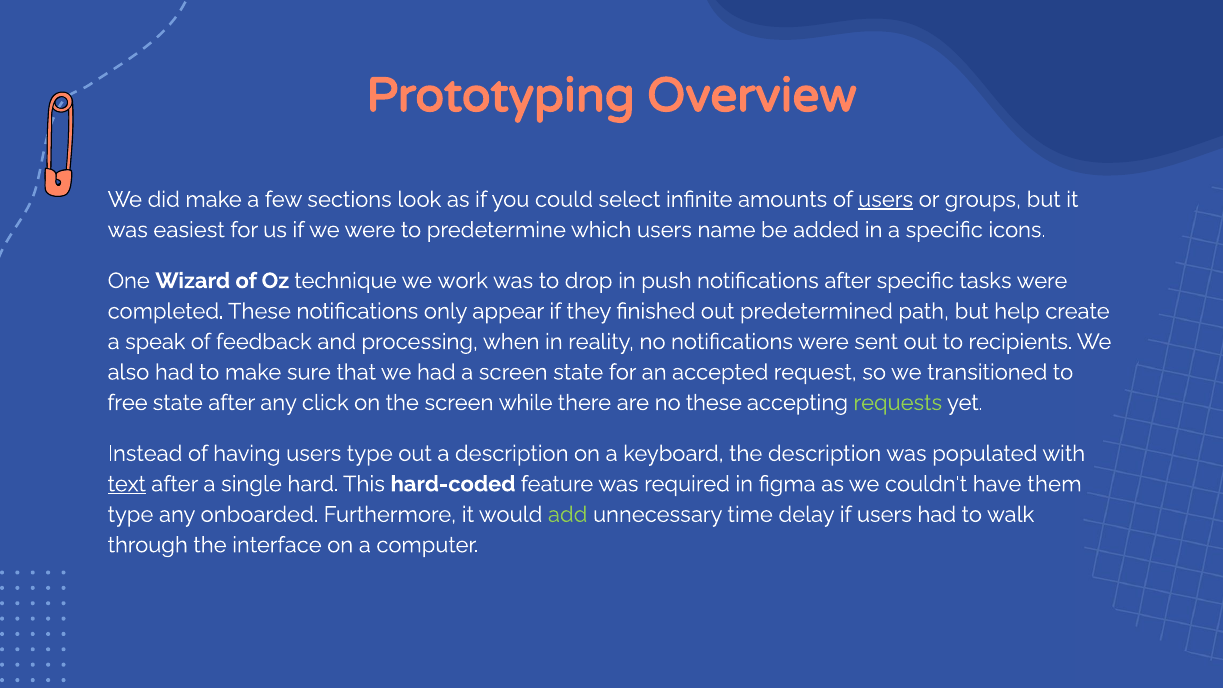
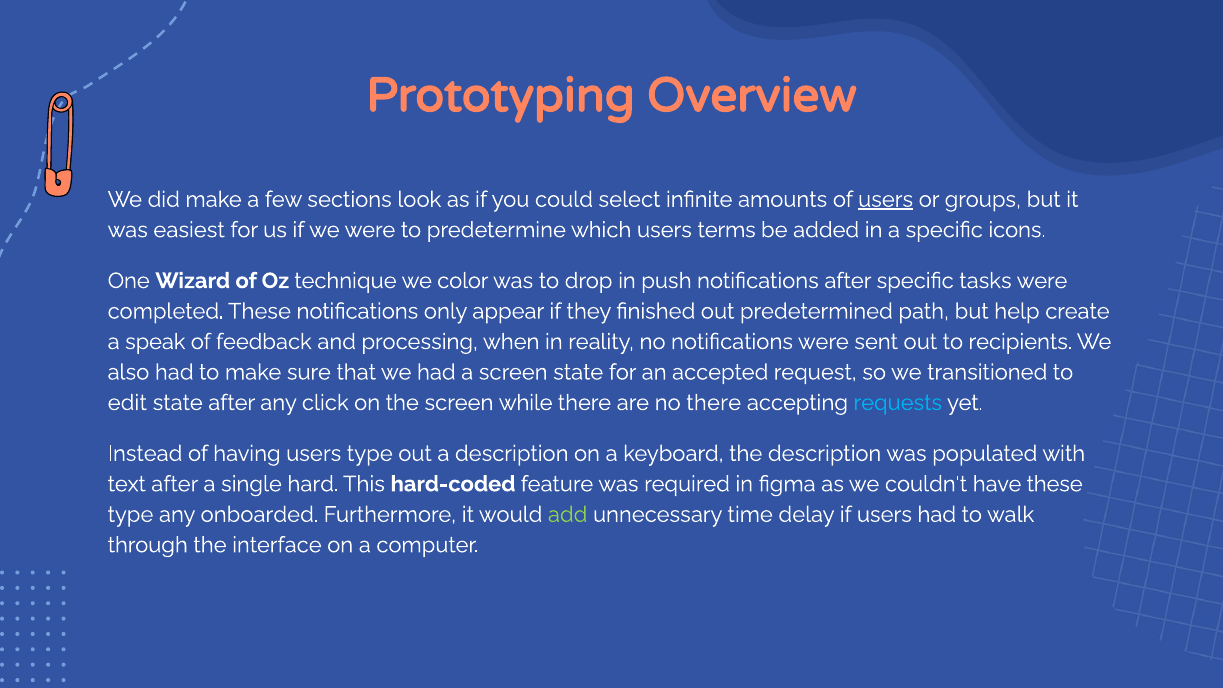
name: name -> terms
work: work -> color
free: free -> edit
no these: these -> there
requests colour: light green -> light blue
text underline: present -> none
have them: them -> these
